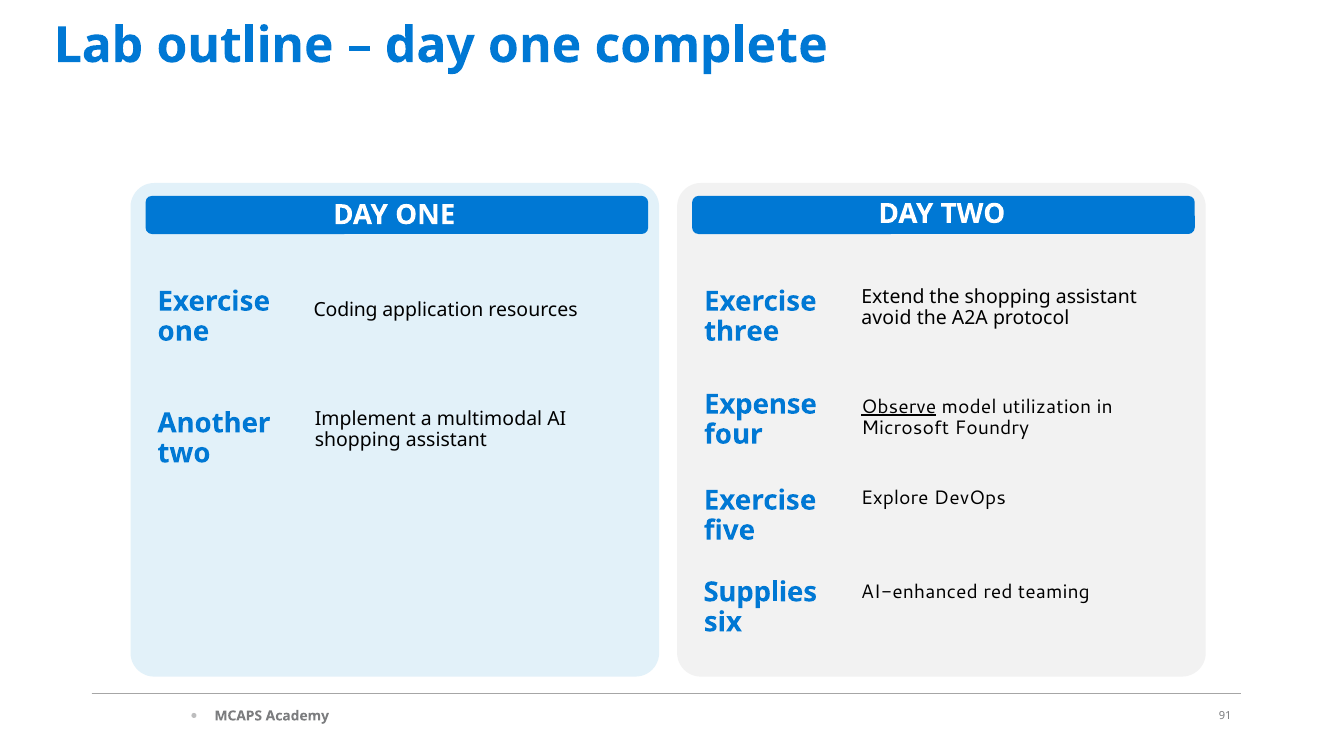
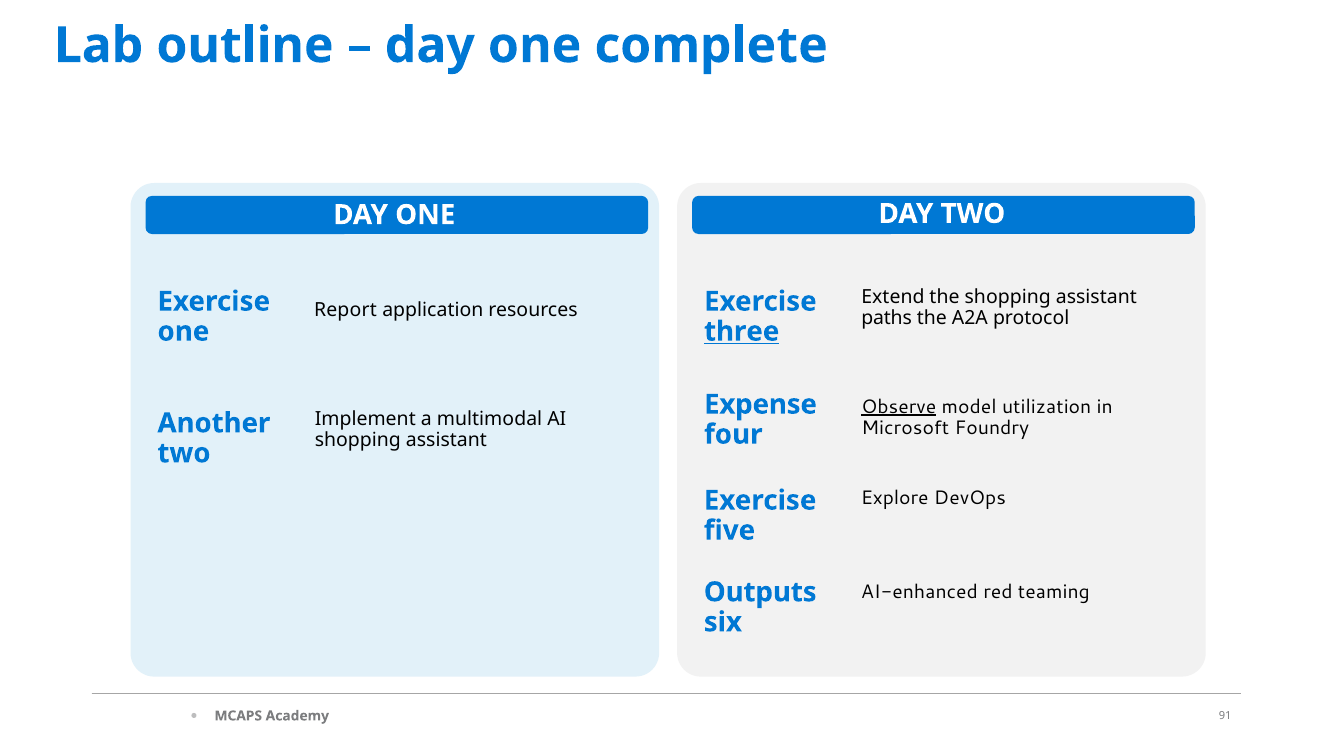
Coding: Coding -> Report
avoid: avoid -> paths
three underline: none -> present
Supplies: Supplies -> Outputs
